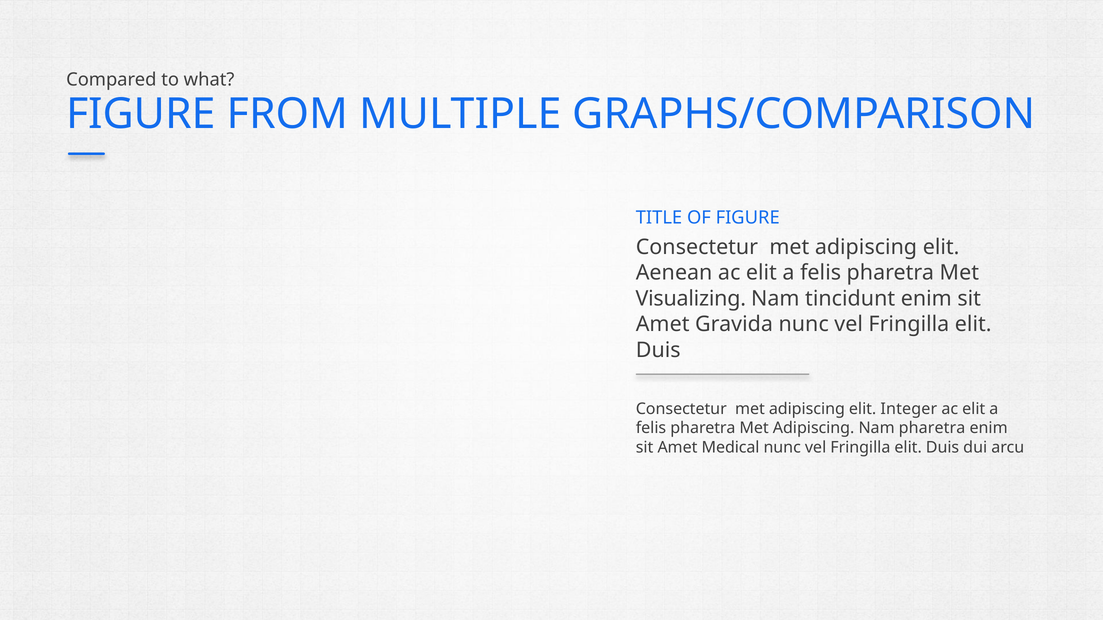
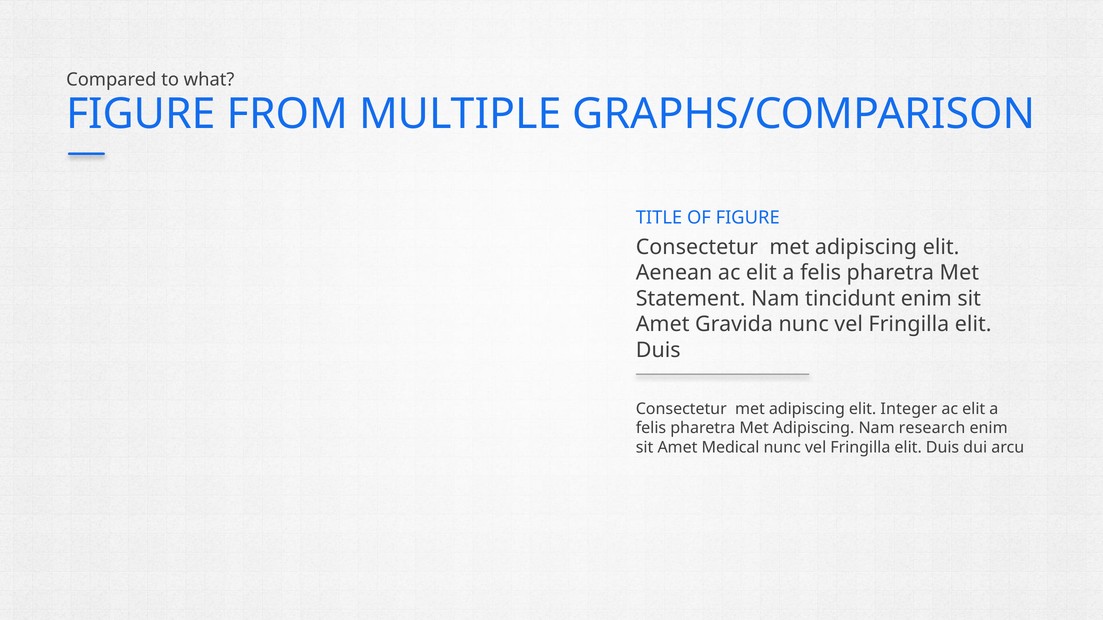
Visualizing: Visualizing -> Statement
Nam pharetra: pharetra -> research
